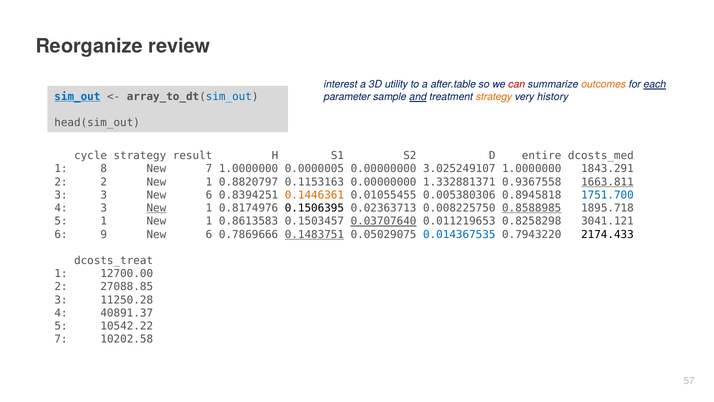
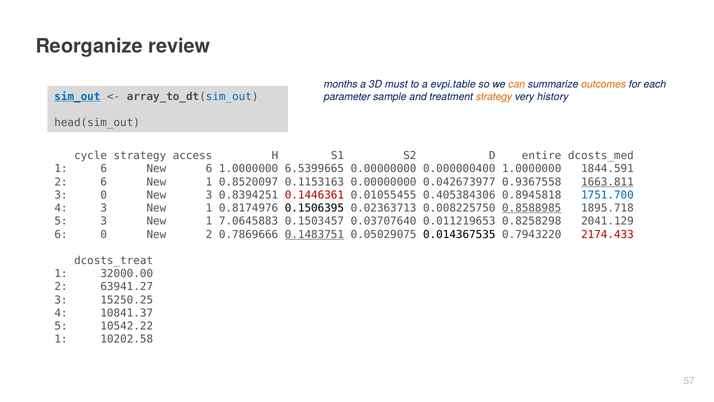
interest: interest -> months
utility: utility -> must
after.table: after.table -> evpi.table
can colour: red -> orange
each underline: present -> none
and underline: present -> none
result: result -> access
1 8: 8 -> 6
New 7: 7 -> 6
0.0000005: 0.0000005 -> 6.5399665
3.025249107: 3.025249107 -> 0.000000400
1843.291: 1843.291 -> 1844.591
2 2: 2 -> 6
0.8820797: 0.8820797 -> 0.8520097
1.332881371: 1.332881371 -> 0.042673977
3 3: 3 -> 0
6 at (209, 195): 6 -> 3
0.1446361 colour: orange -> red
0.005380306: 0.005380306 -> 0.405384306
New at (156, 208) underline: present -> none
5 1: 1 -> 3
0.8613583: 0.8613583 -> 7.0645883
0.03707640 underline: present -> none
3041.121: 3041.121 -> 2041.129
6 9: 9 -> 0
6 at (209, 234): 6 -> 2
0.014367535 colour: blue -> black
2174.433 colour: black -> red
12700.00: 12700.00 -> 32000.00
27088.85: 27088.85 -> 63941.27
11250.28: 11250.28 -> 15250.25
40891.37: 40891.37 -> 10841.37
7 at (61, 339): 7 -> 1
